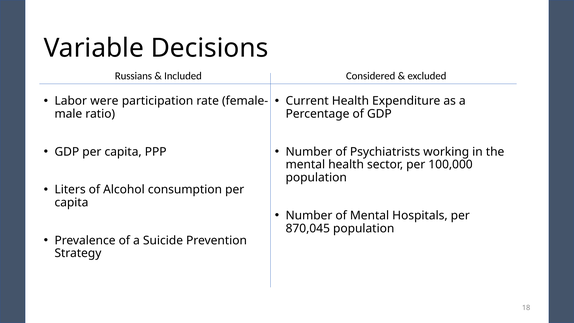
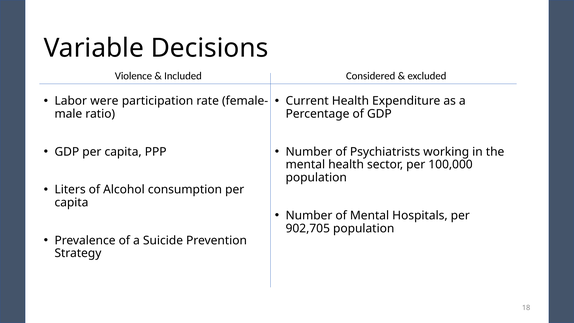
Russians: Russians -> Violence
870,045: 870,045 -> 902,705
